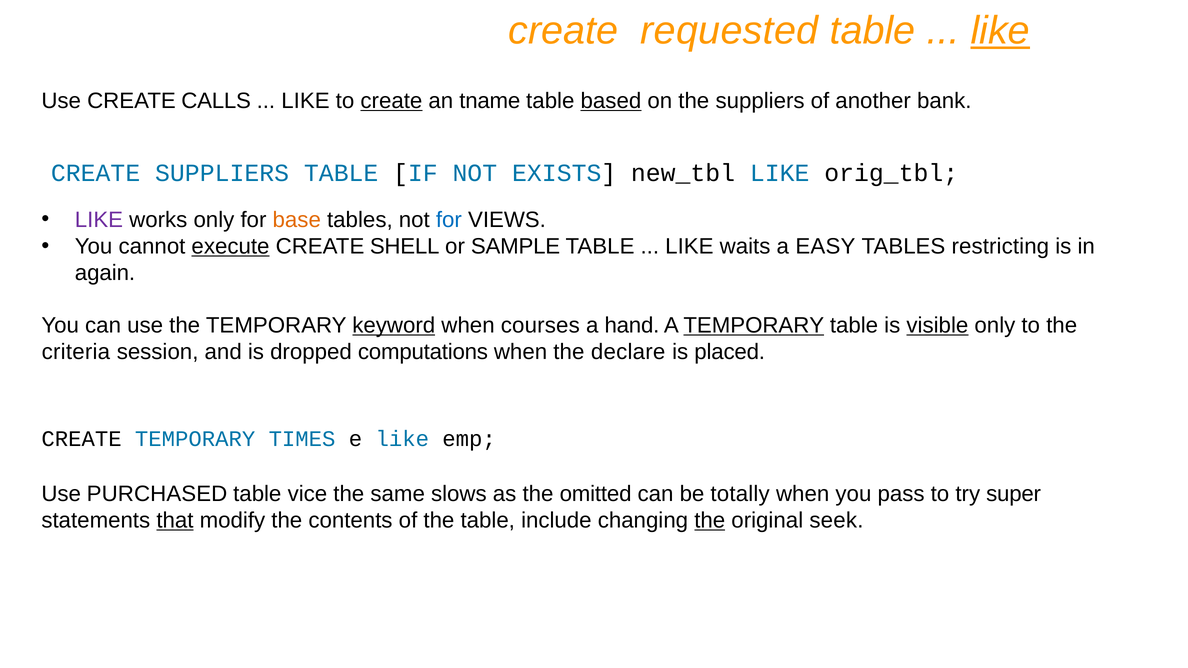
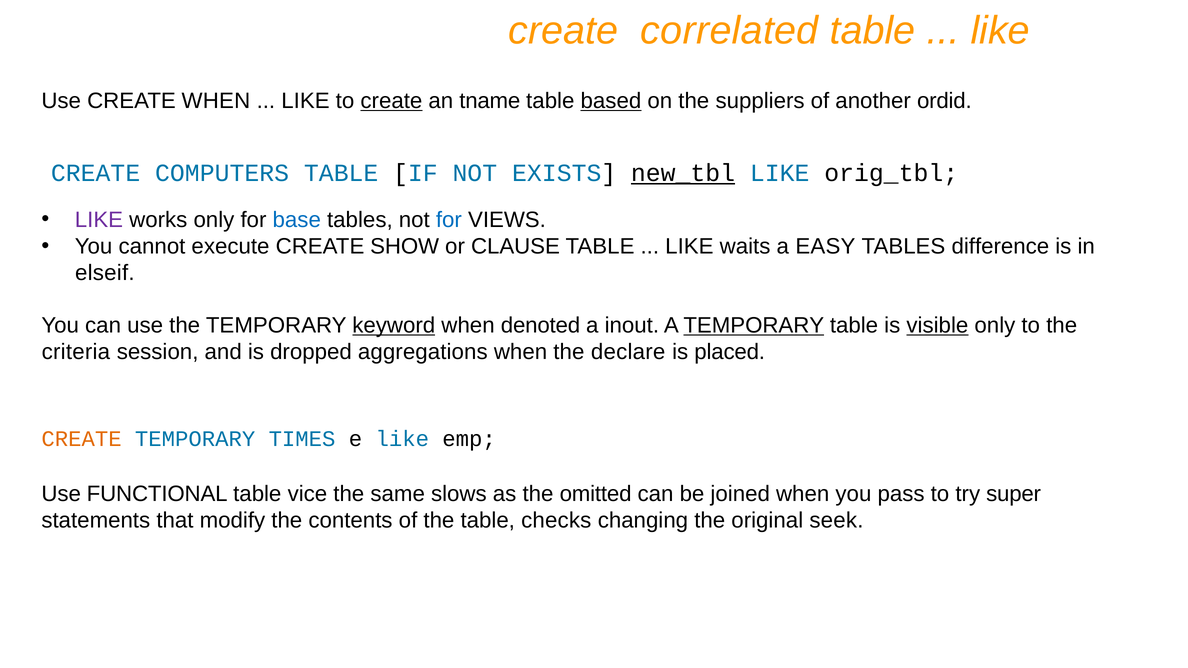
requested: requested -> correlated
like at (1000, 31) underline: present -> none
CREATE CALLS: CALLS -> WHEN
bank: bank -> ordid
CREATE SUPPLIERS: SUPPLIERS -> COMPUTERS
new_tbl underline: none -> present
base colour: orange -> blue
execute underline: present -> none
SHELL: SHELL -> SHOW
SAMPLE: SAMPLE -> CLAUSE
restricting: restricting -> difference
again: again -> elseif
courses: courses -> denoted
hand: hand -> inout
computations: computations -> aggregations
CREATE at (82, 439) colour: black -> orange
PURCHASED: PURCHASED -> FUNCTIONAL
totally: totally -> joined
that underline: present -> none
include: include -> checks
the at (710, 521) underline: present -> none
